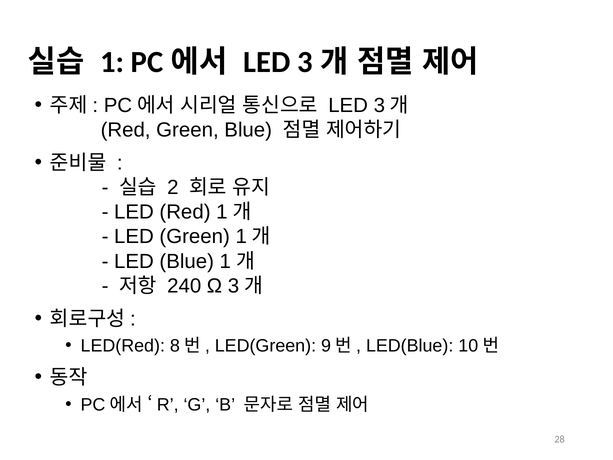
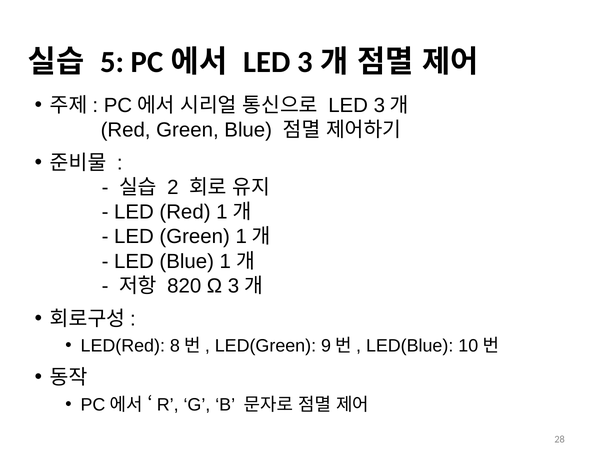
1: 1 -> 5
240: 240 -> 820
